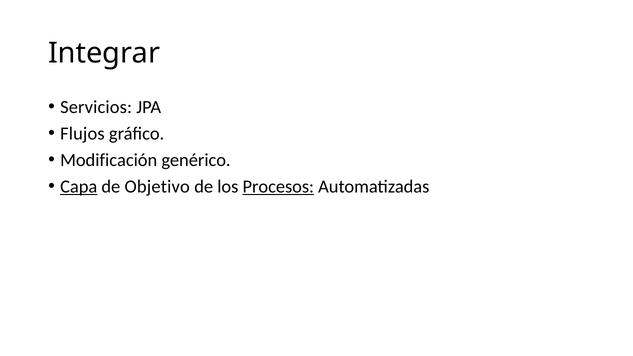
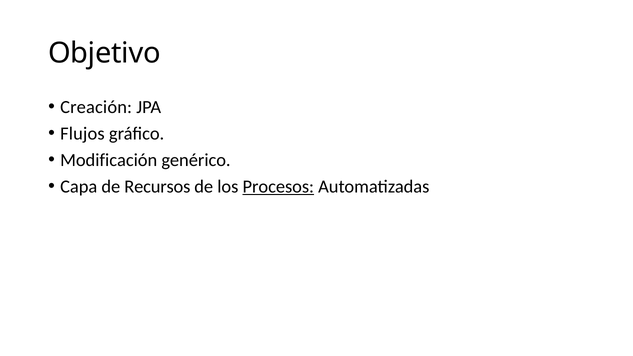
Integrar: Integrar -> Objetivo
Servicios: Servicios -> Creación
Capa underline: present -> none
Objetivo: Objetivo -> Recursos
